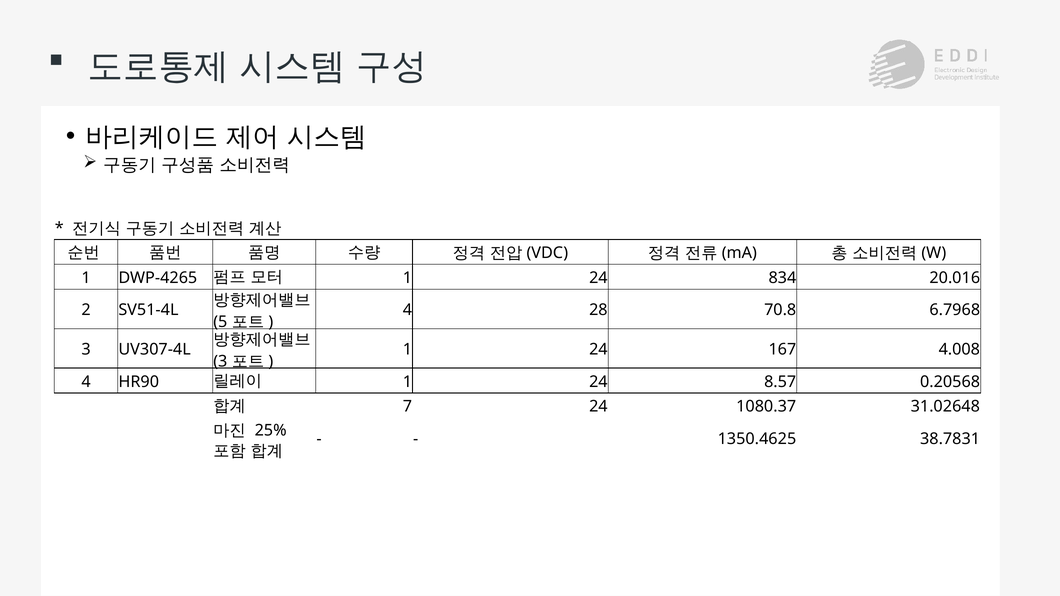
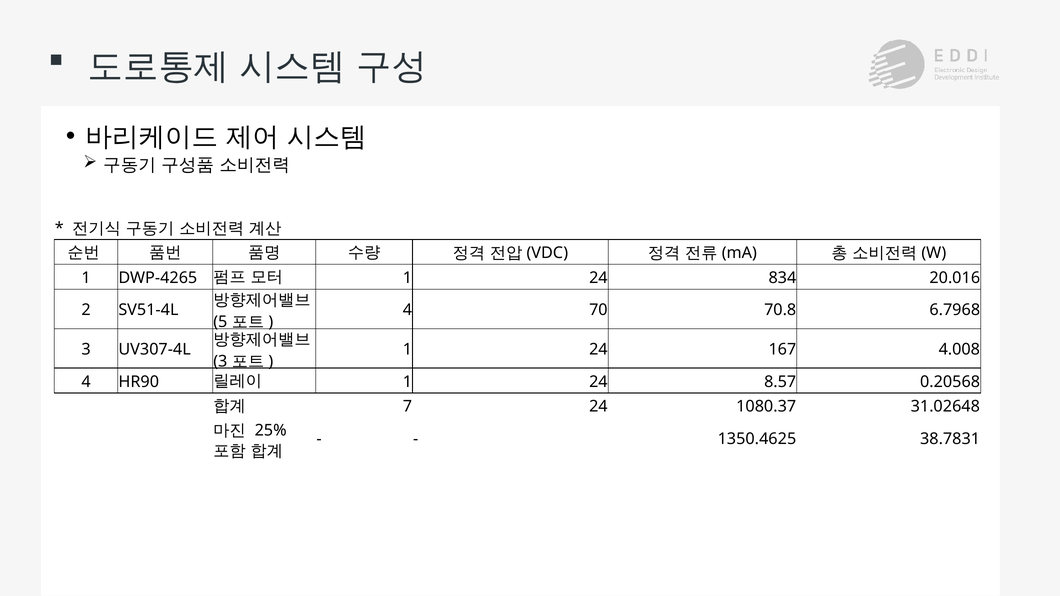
28: 28 -> 70
